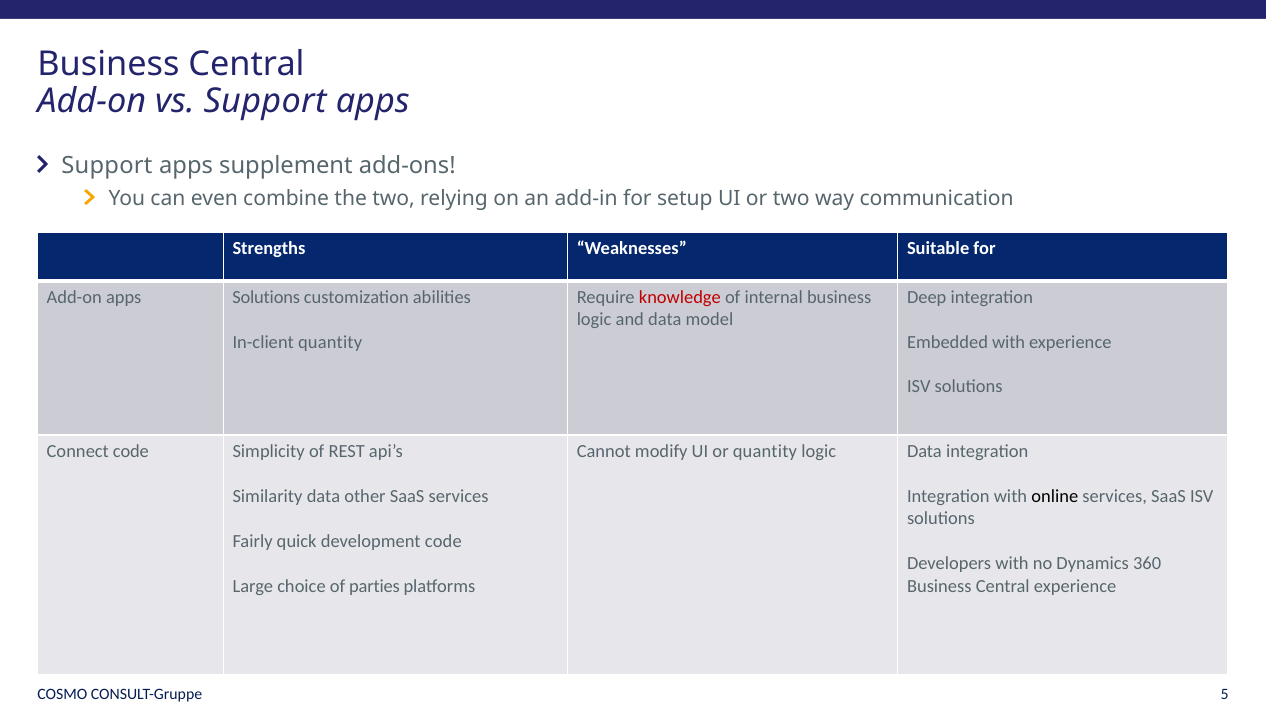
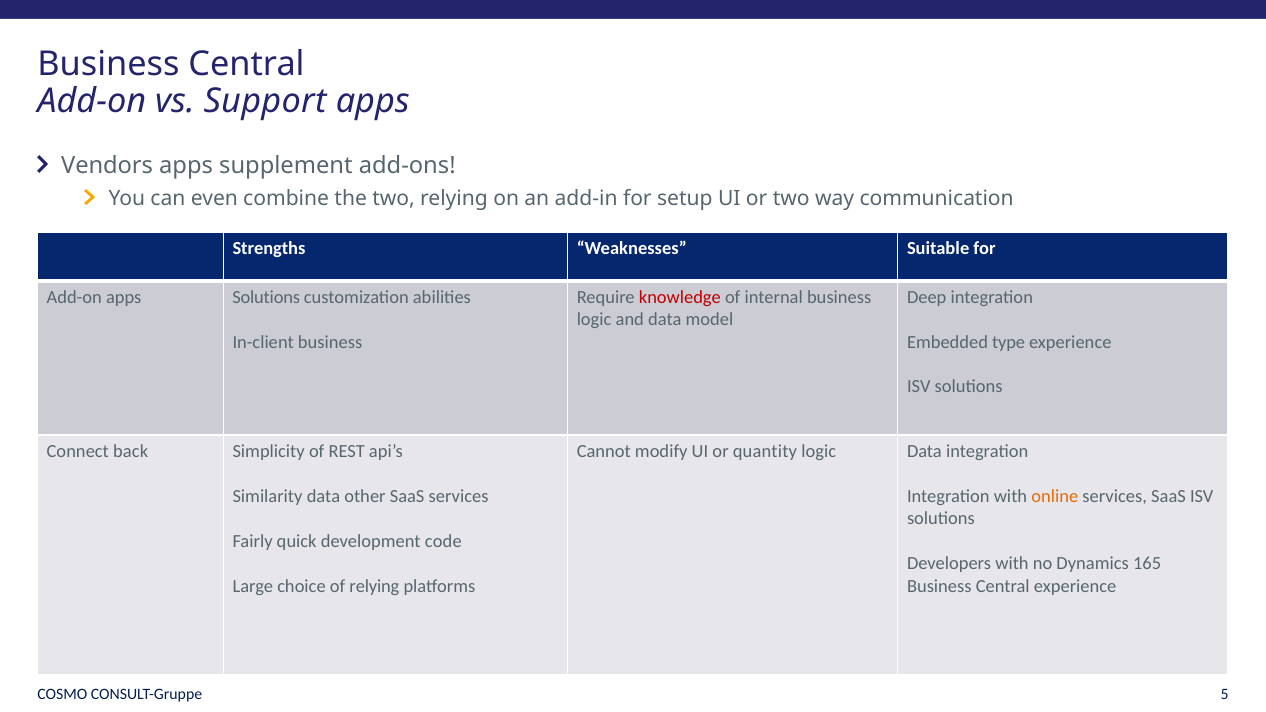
Support at (107, 165): Support -> Vendors
In-client quantity: quantity -> business
Embedded with: with -> type
Connect code: code -> back
online colour: black -> orange
360: 360 -> 165
of parties: parties -> relying
